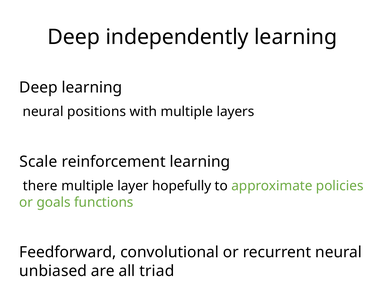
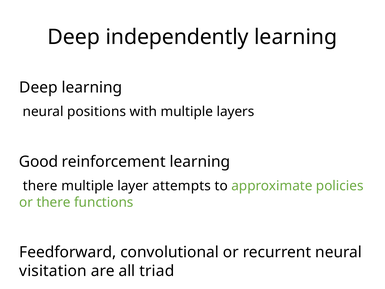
Scale: Scale -> Good
hopefully: hopefully -> attempts
or goals: goals -> there
unbiased: unbiased -> visitation
